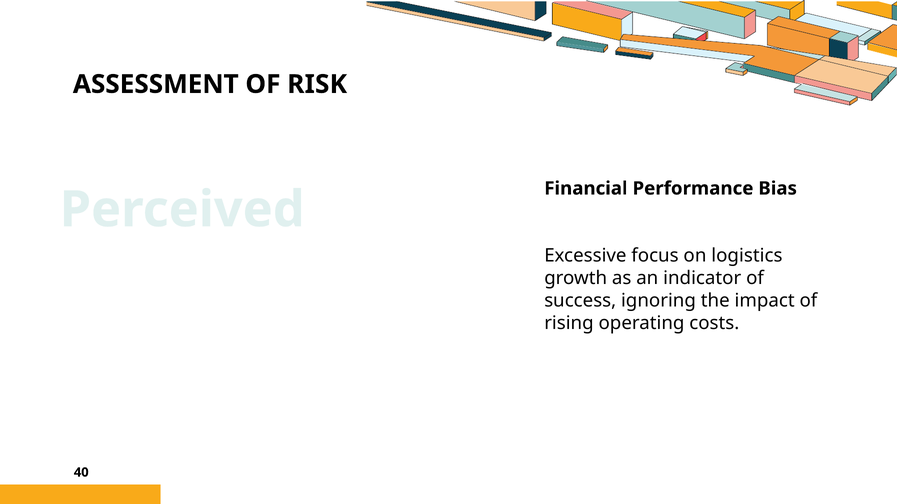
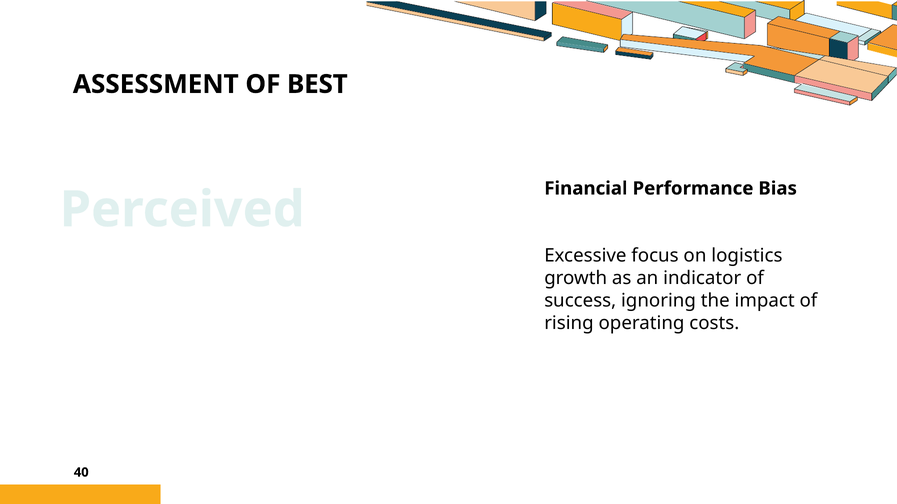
RISK: RISK -> BEST
